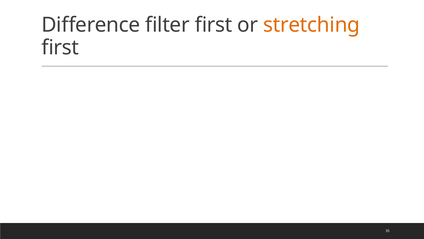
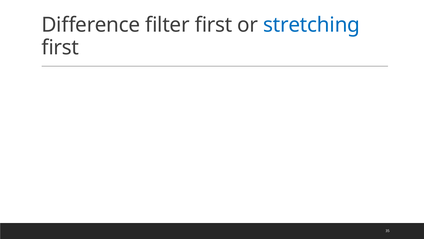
stretching colour: orange -> blue
